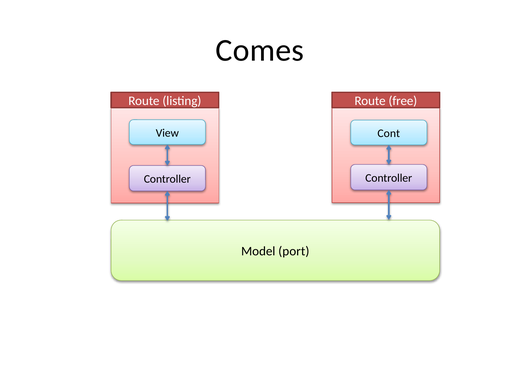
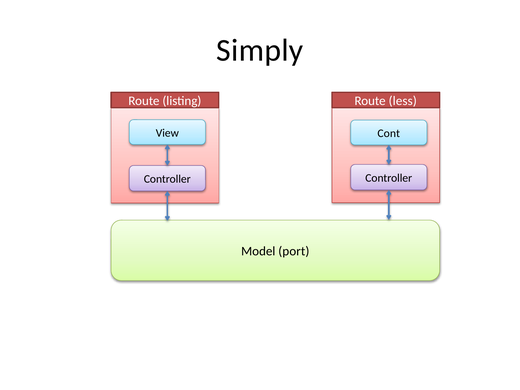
Comes: Comes -> Simply
free: free -> less
